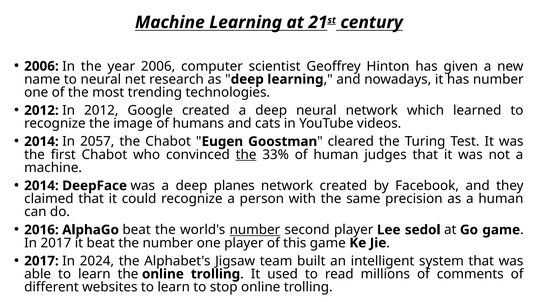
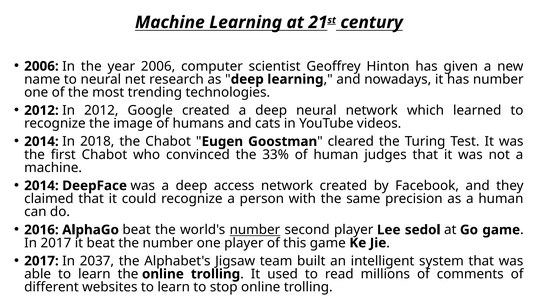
2057: 2057 -> 2018
the at (246, 155) underline: present -> none
planes: planes -> access
2024: 2024 -> 2037
